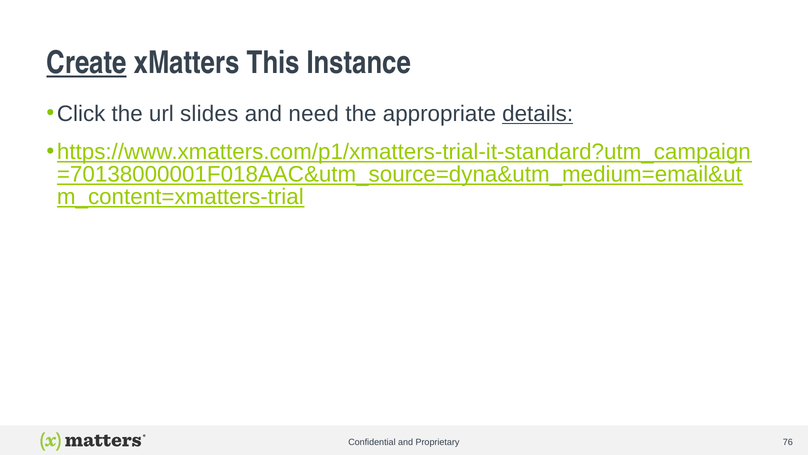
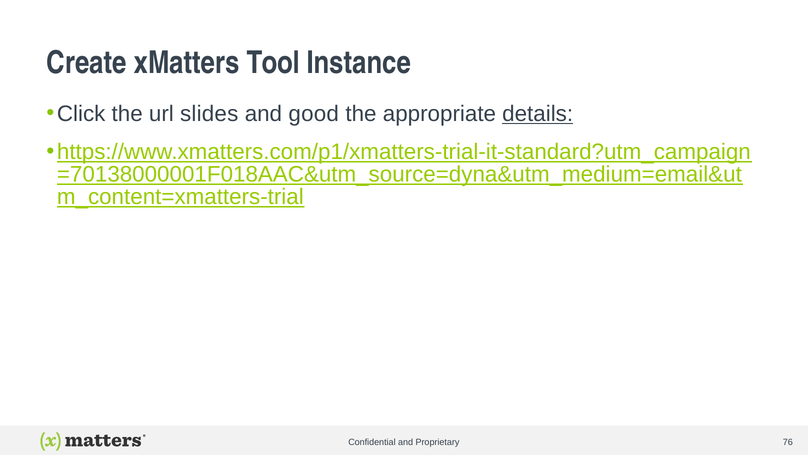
Create underline: present -> none
This: This -> Tool
need: need -> good
